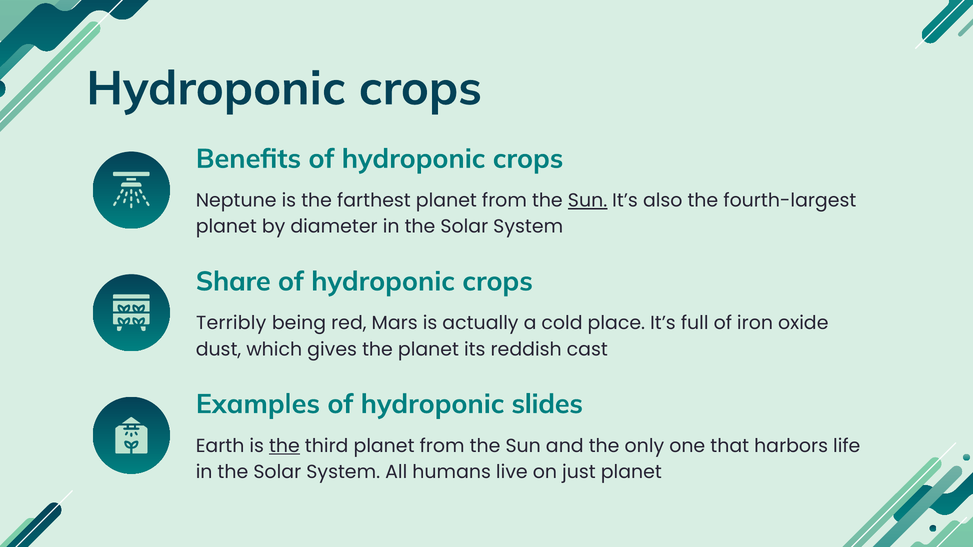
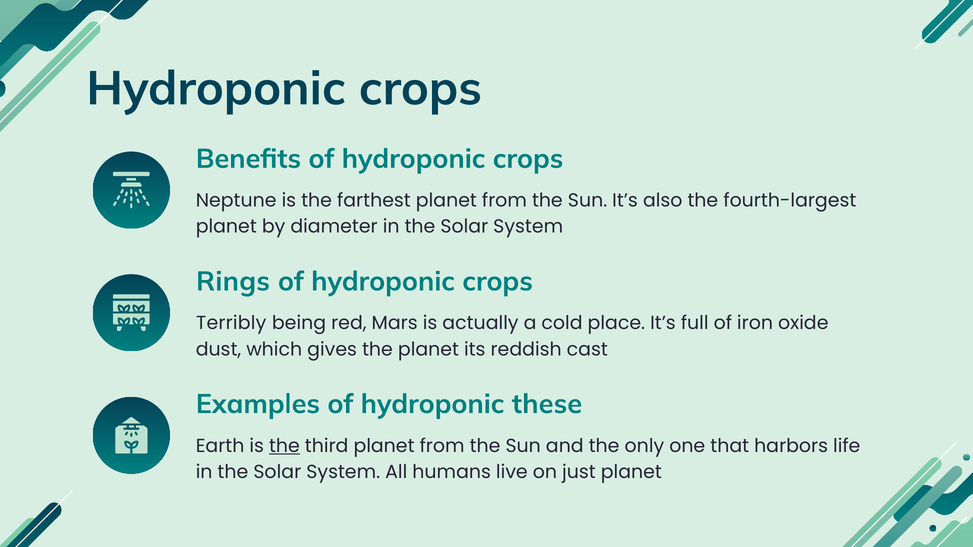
Sun at (588, 201) underline: present -> none
Share: Share -> Rings
slides: slides -> these
